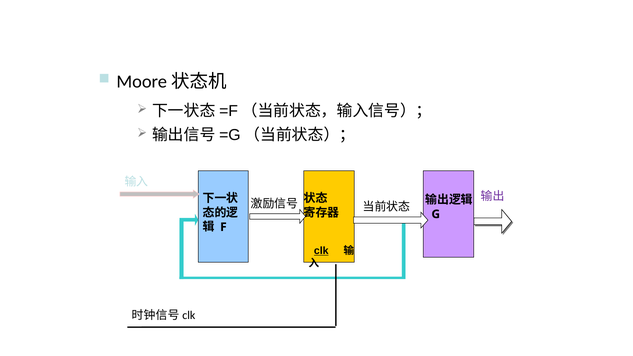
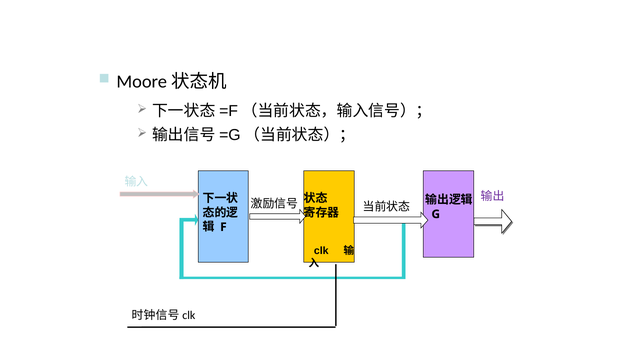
clk underline: present -> none
